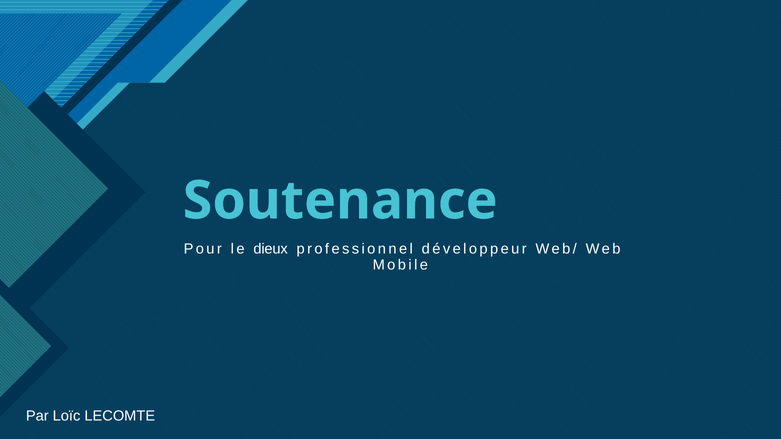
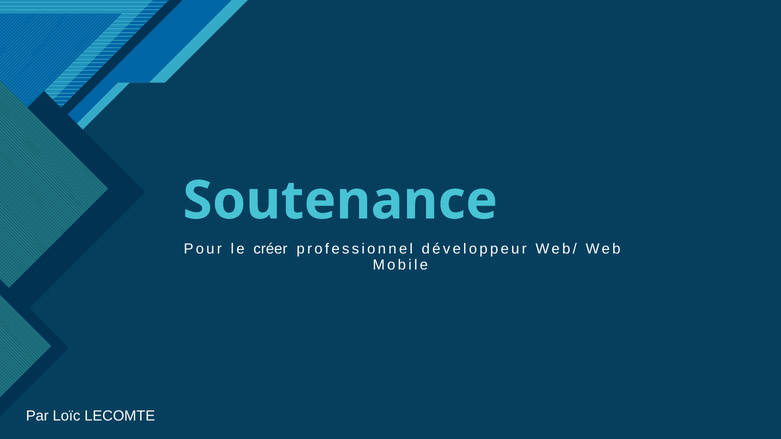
dieux: dieux -> créer
